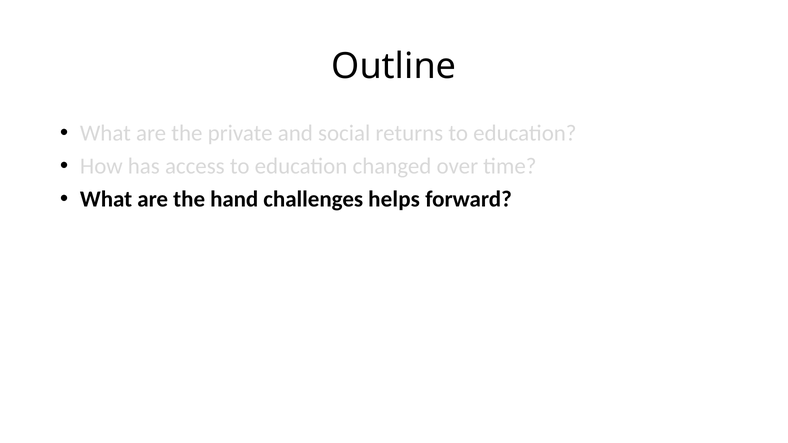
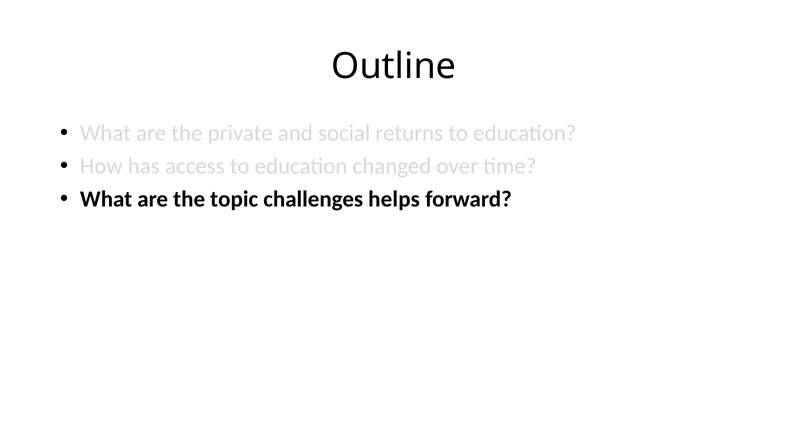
hand: hand -> topic
